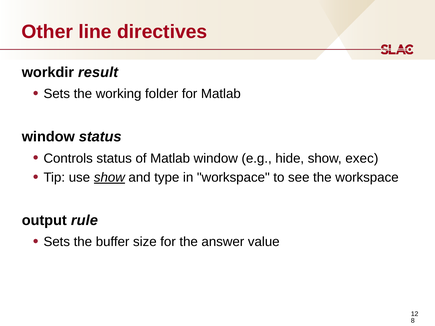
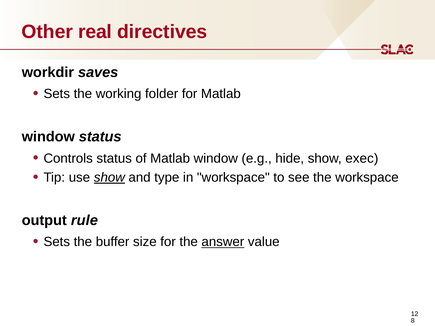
line: line -> real
result: result -> saves
answer underline: none -> present
